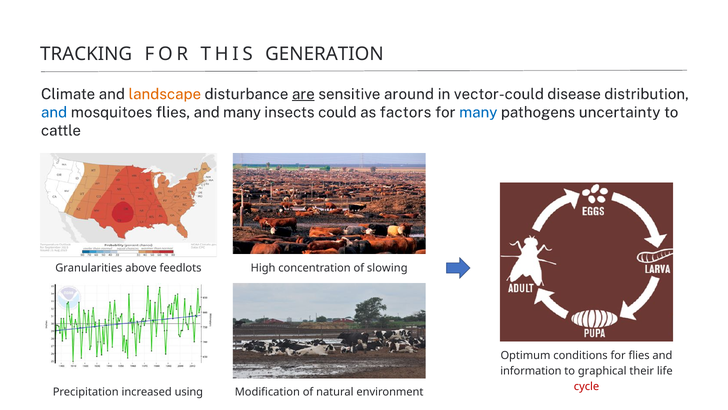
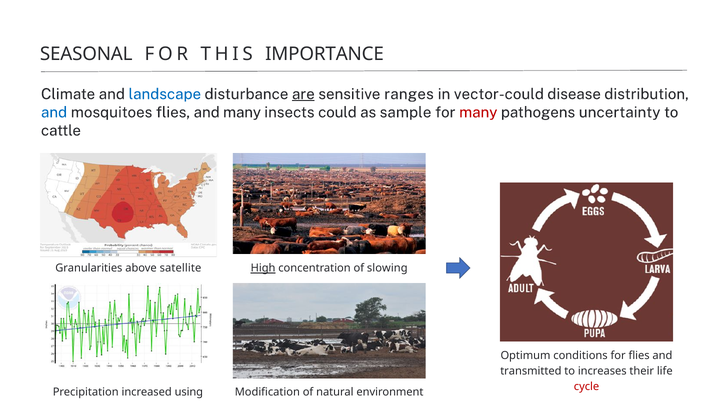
TRACKING: TRACKING -> SEASONAL
GENERATION: GENERATION -> IMPORTANCE
landscape colour: orange -> blue
around: around -> ranges
factors: factors -> sample
many at (478, 112) colour: blue -> red
feedlots: feedlots -> satellite
High underline: none -> present
information: information -> transmitted
graphical: graphical -> increases
